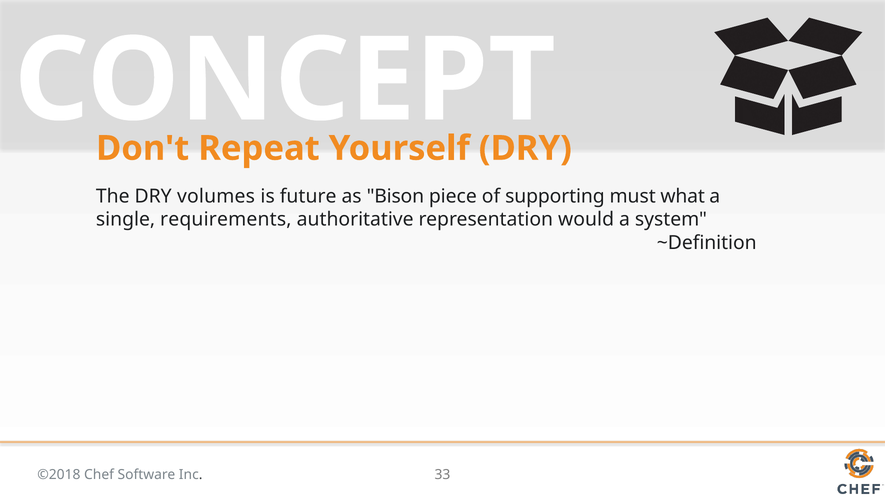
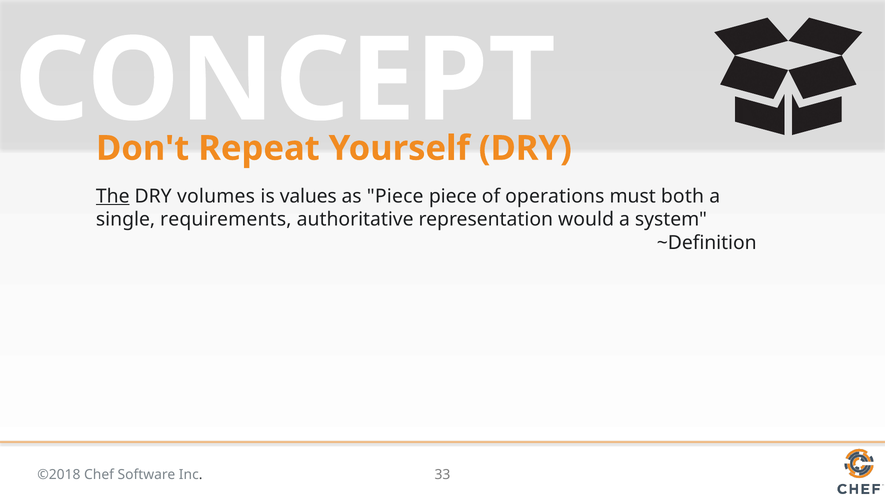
The underline: none -> present
future: future -> values
as Bison: Bison -> Piece
supporting: supporting -> operations
what: what -> both
